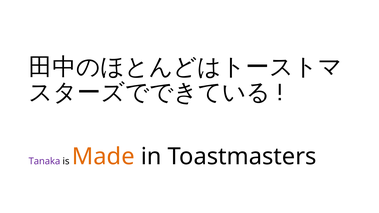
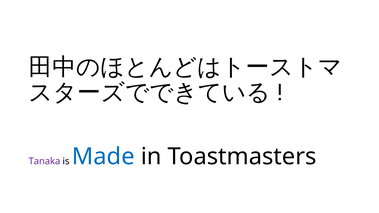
Made colour: orange -> blue
